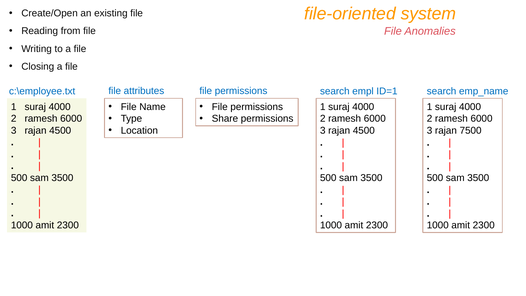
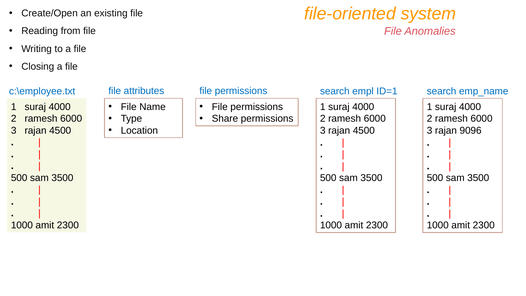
7500: 7500 -> 9096
